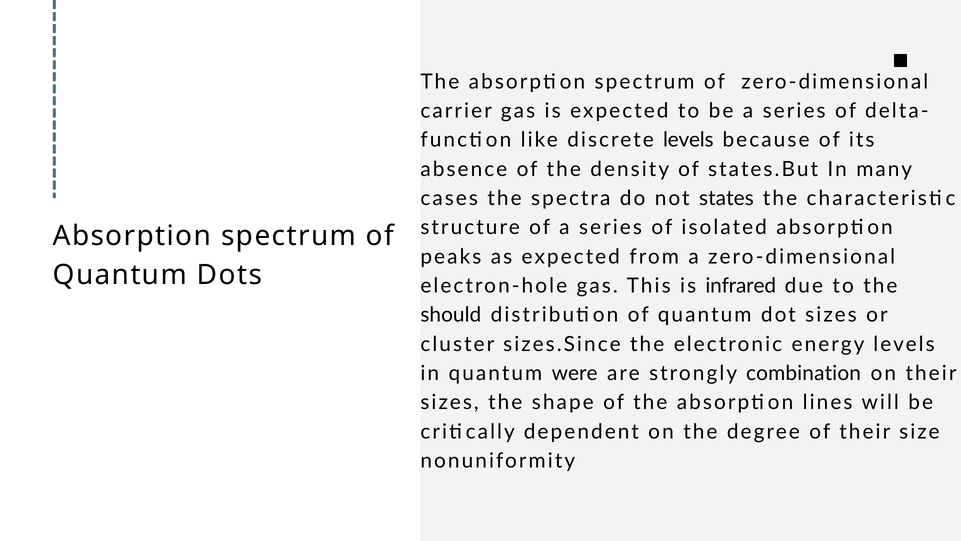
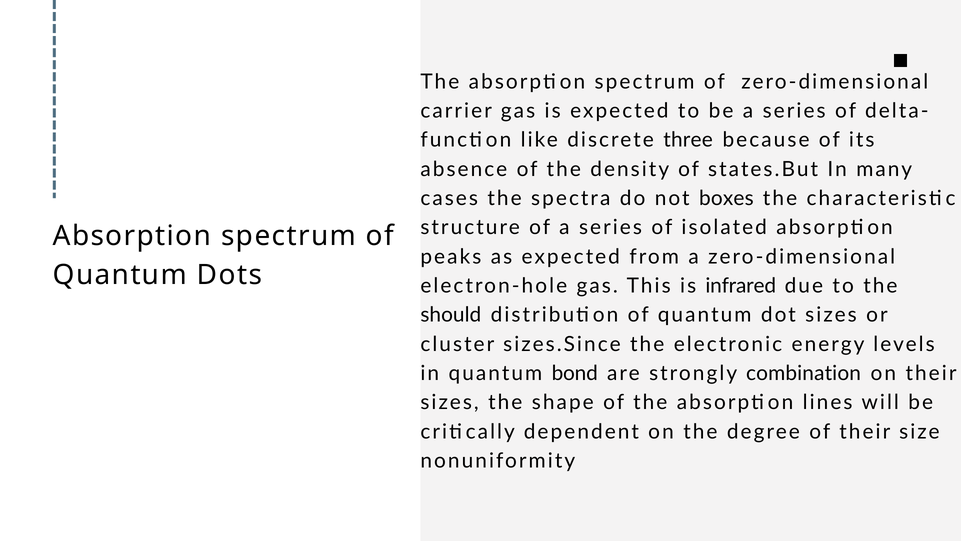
discrete levels: levels -> three
states: states -> boxes
were: were -> bond
